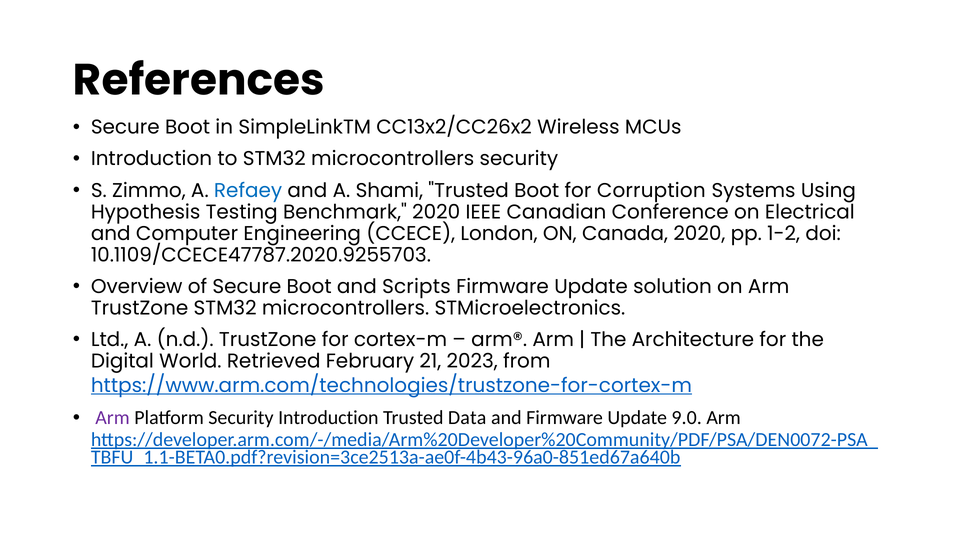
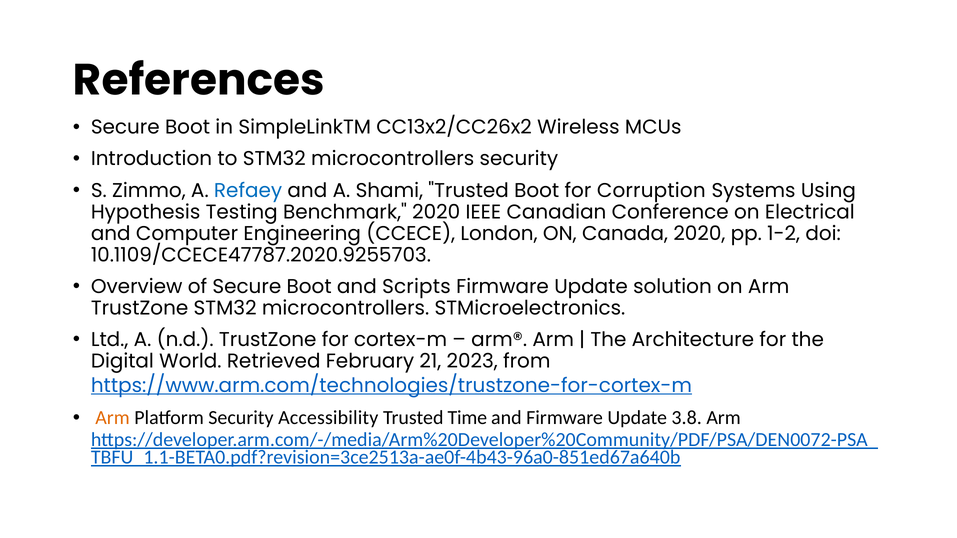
Arm at (113, 418) colour: purple -> orange
Security Introduction: Introduction -> Accessibility
Data: Data -> Time
9.0: 9.0 -> 3.8
